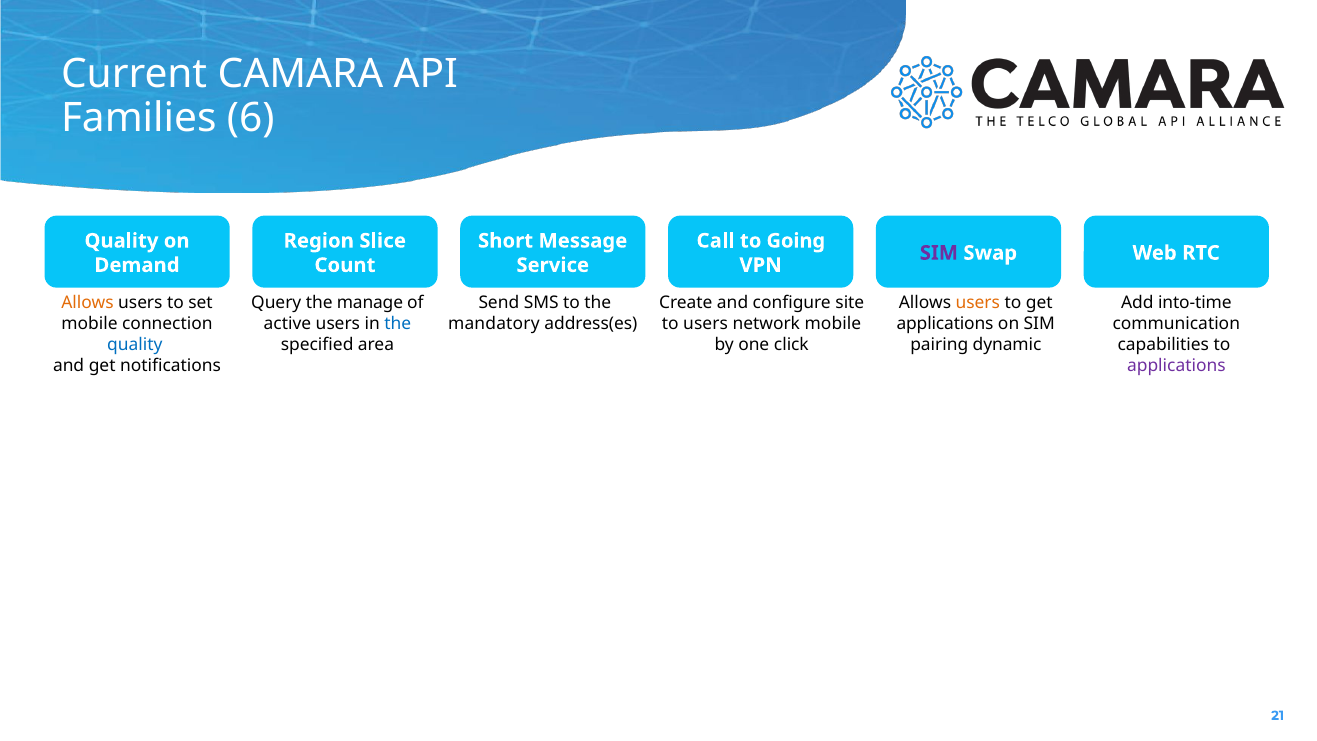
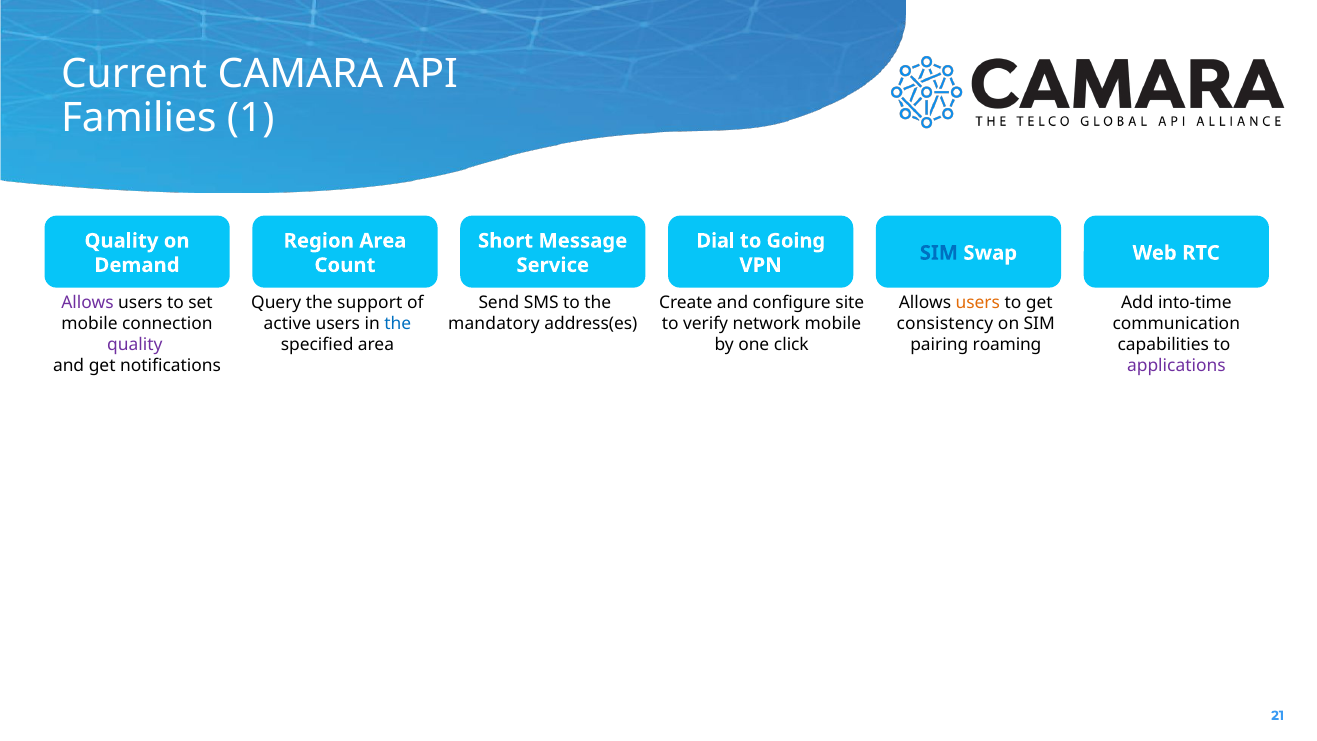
6: 6 -> 1
Region Slice: Slice -> Area
Call: Call -> Dial
SIM at (939, 253) colour: purple -> blue
Allows at (88, 303) colour: orange -> purple
manage: manage -> support
to users: users -> verify
applications at (945, 324): applications -> consistency
quality at (135, 345) colour: blue -> purple
dynamic: dynamic -> roaming
